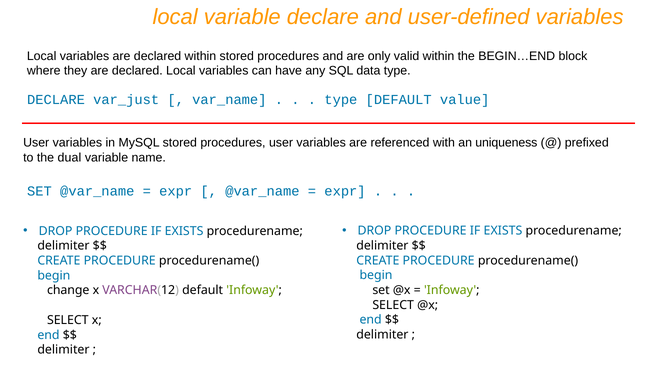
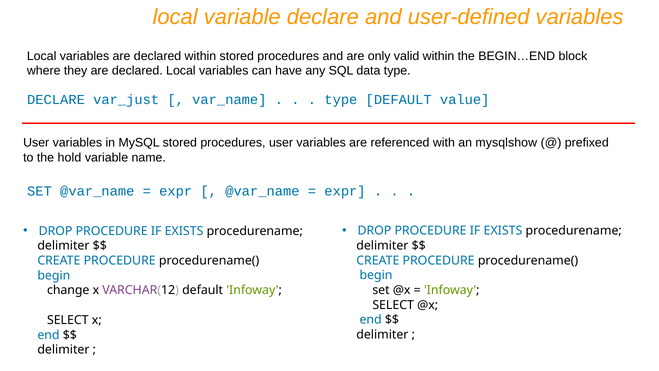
uniqueness: uniqueness -> mysqlshow
dual: dual -> hold
